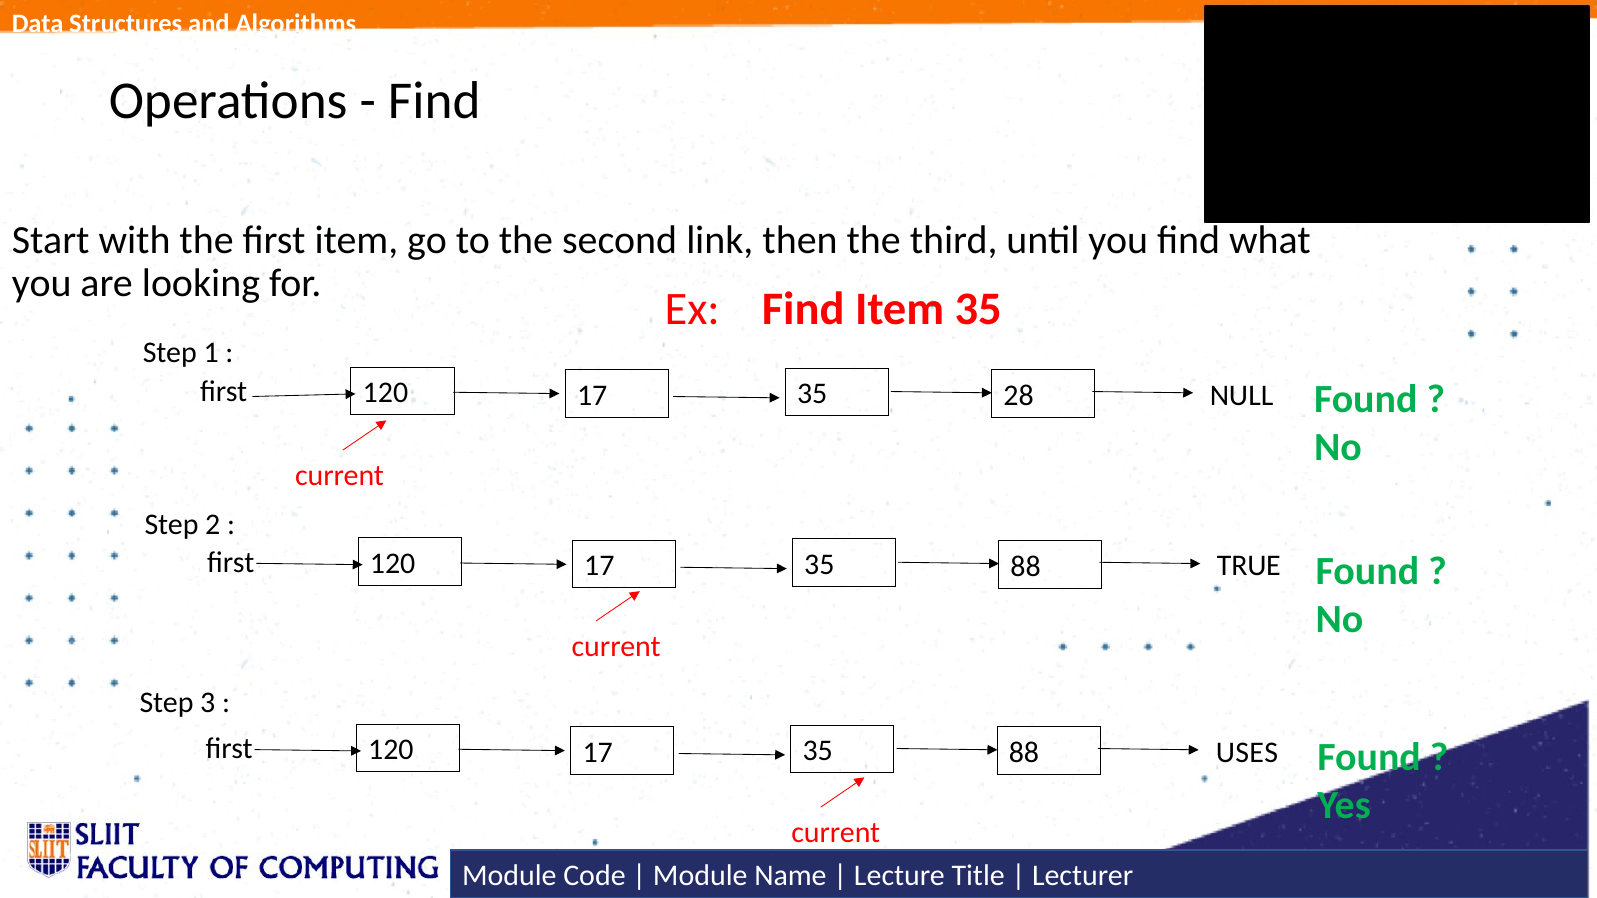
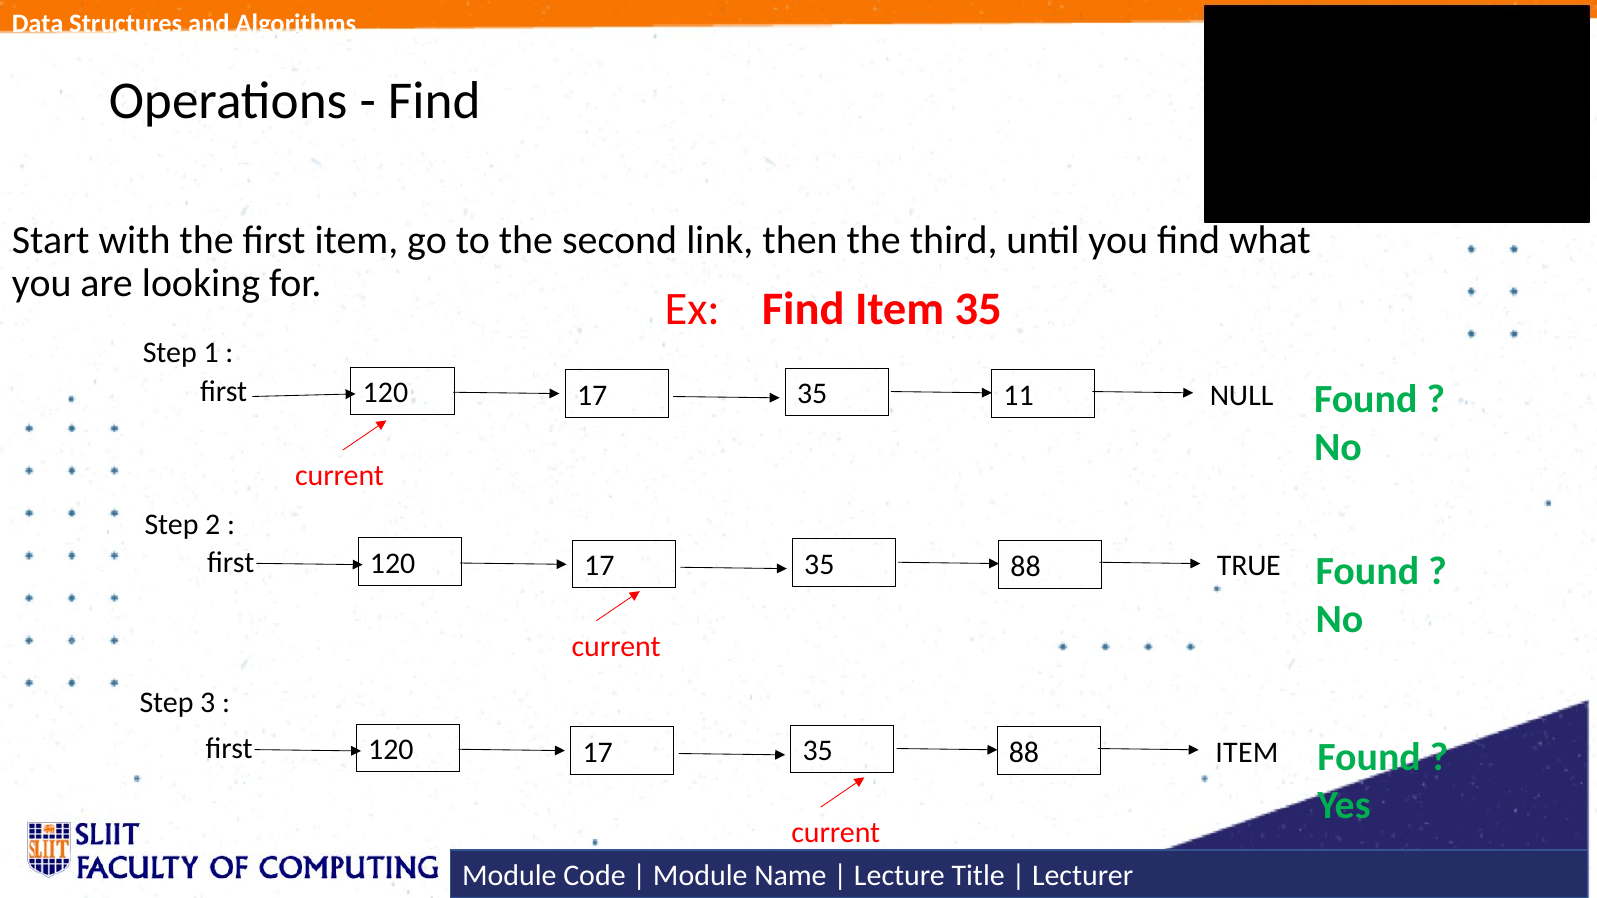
28: 28 -> 11
USES at (1247, 753): USES -> ITEM
